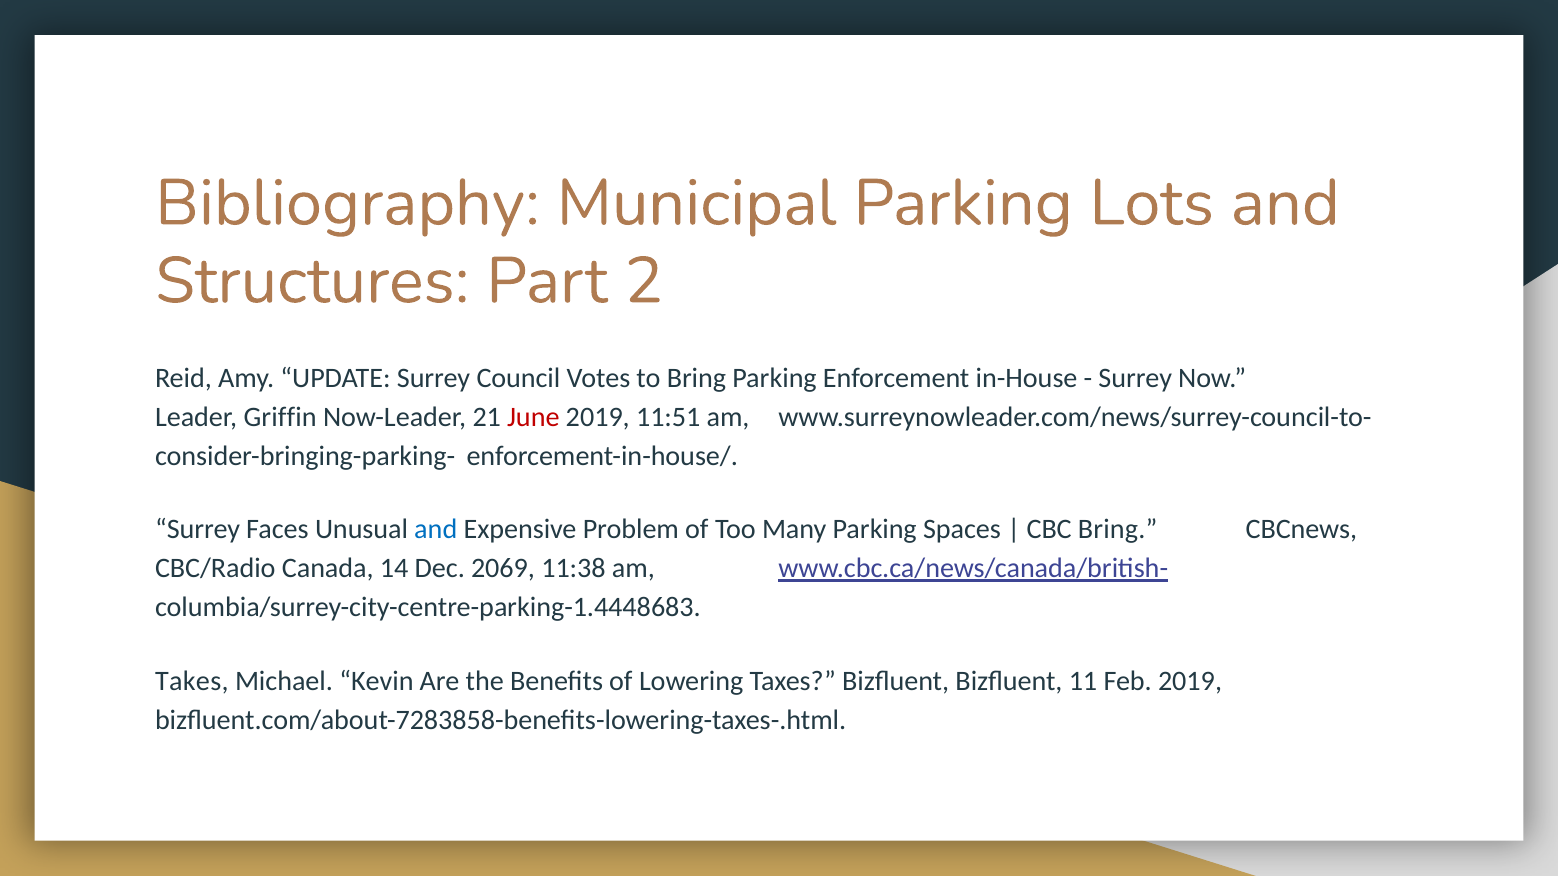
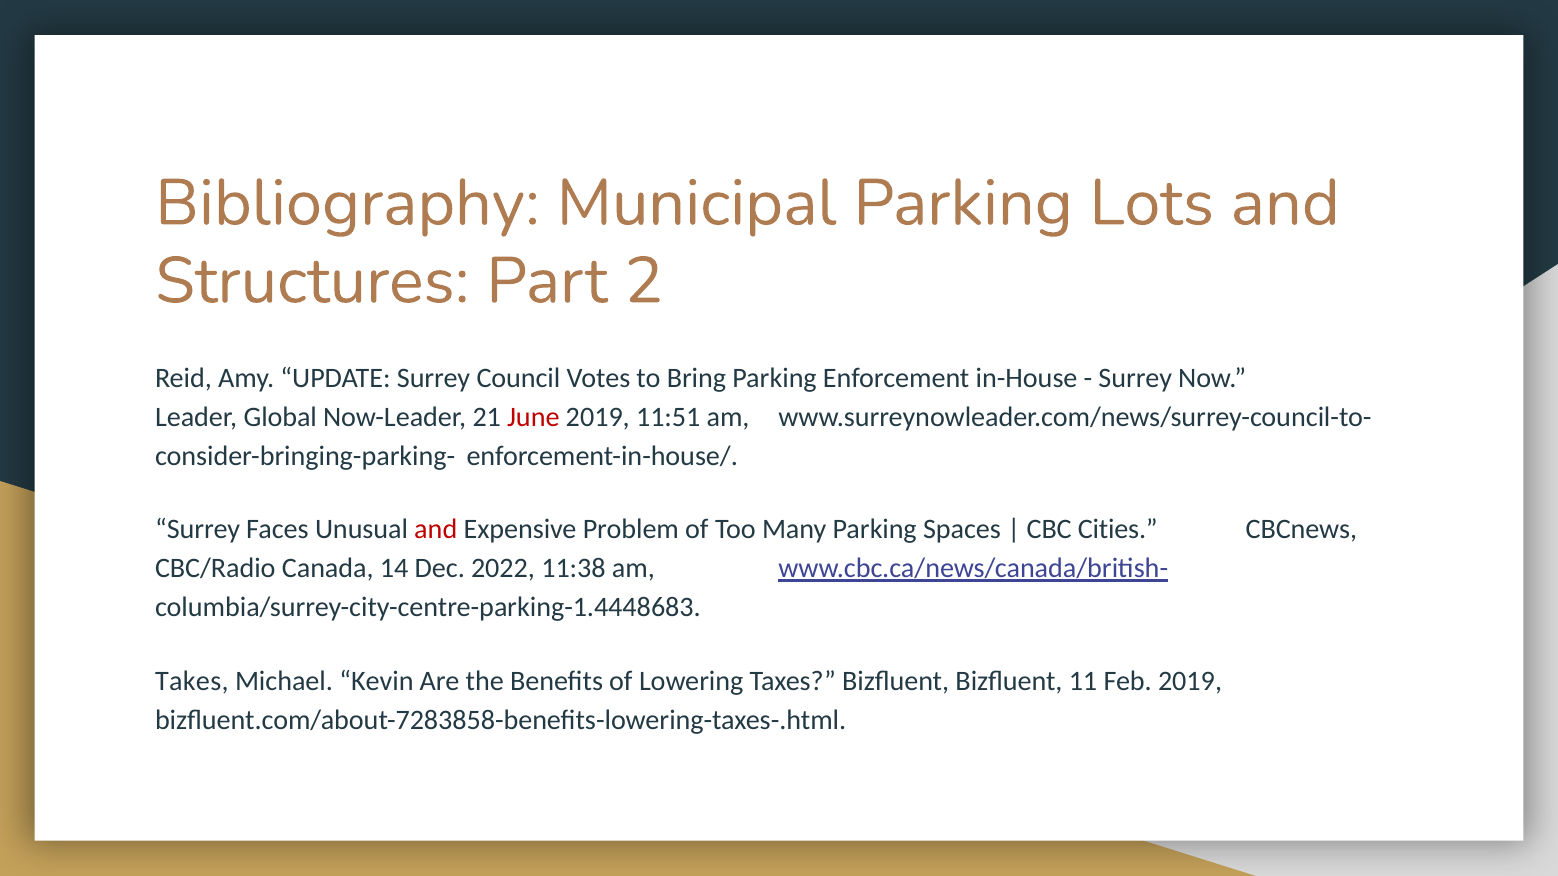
Griffin: Griffin -> Global
and at (436, 530) colour: blue -> red
CBC Bring: Bring -> Cities
2069: 2069 -> 2022
